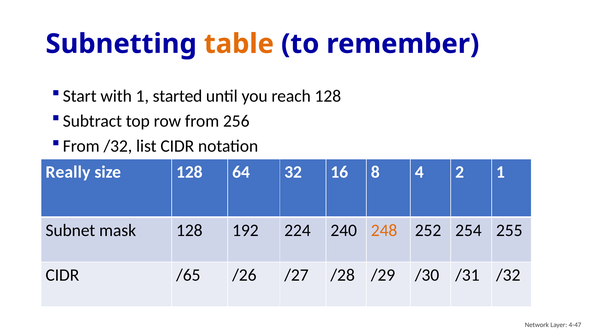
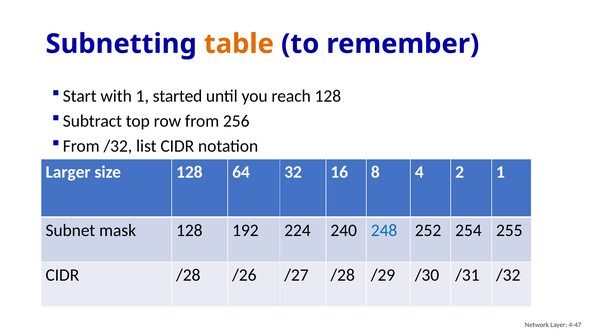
Really: Really -> Larger
248 colour: orange -> blue
CIDR /65: /65 -> /28
